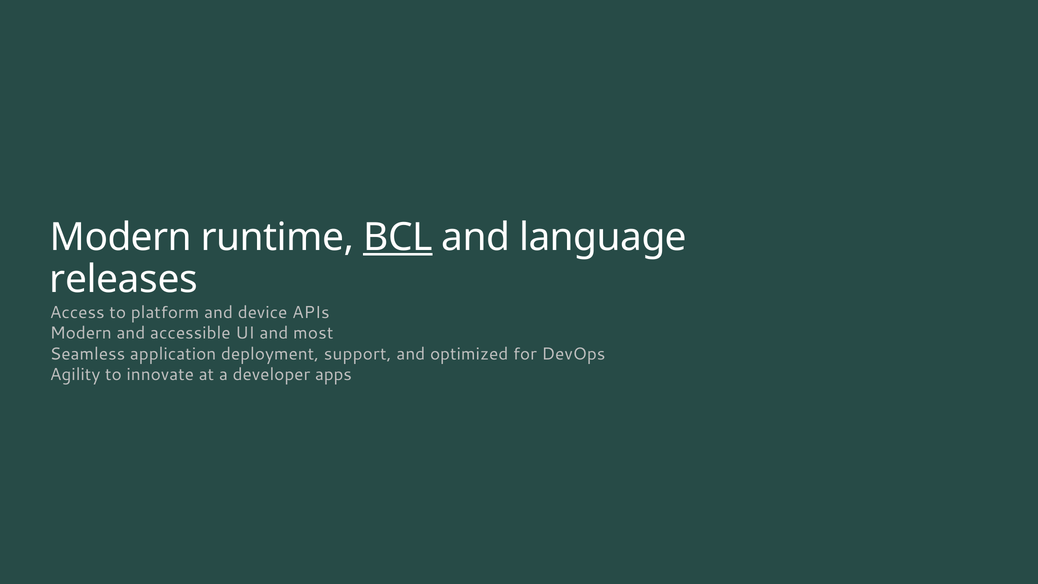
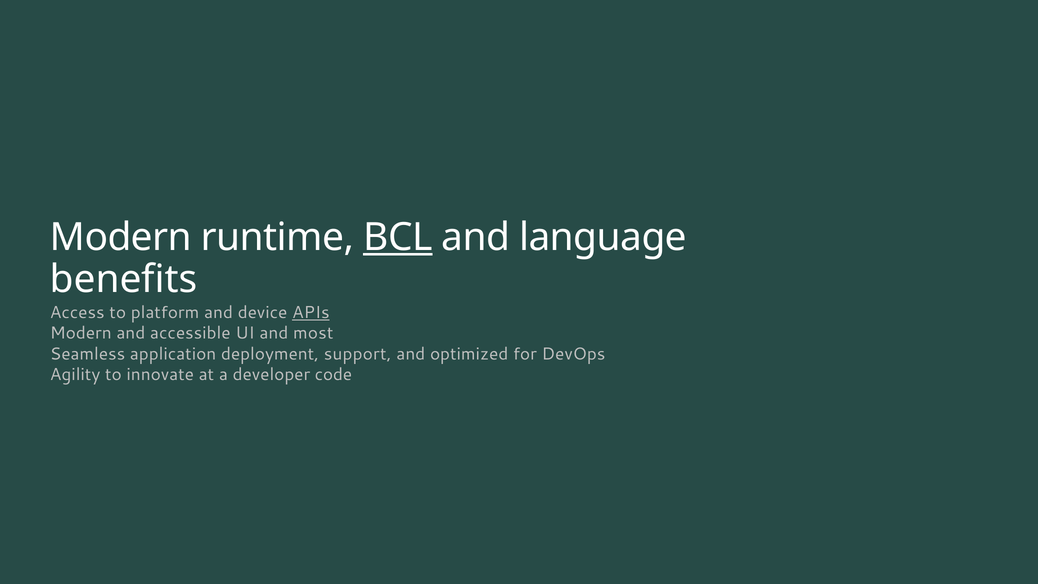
releases: releases -> benefits
APIs underline: none -> present
apps: apps -> code
